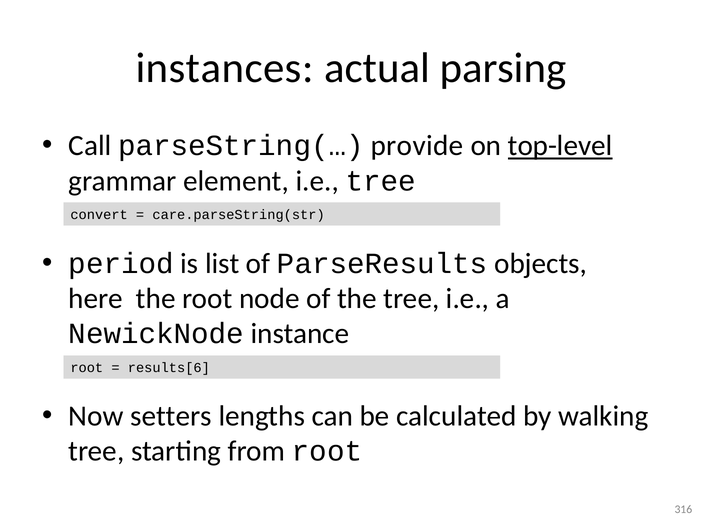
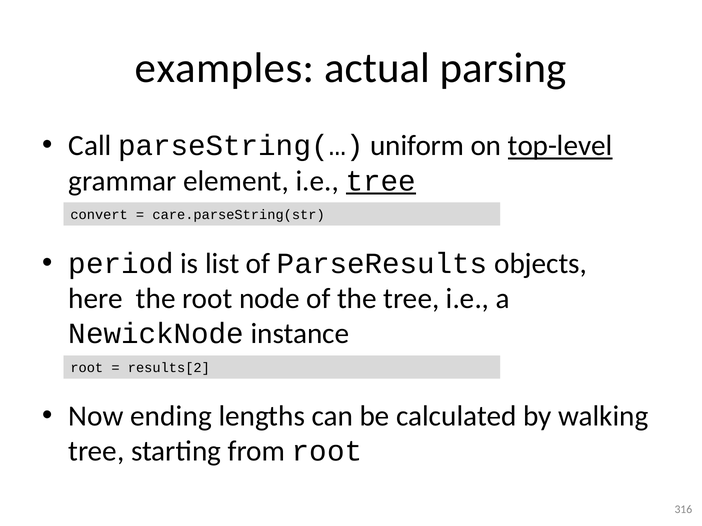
instances: instances -> examples
provide: provide -> uniform
tree at (381, 181) underline: none -> present
results[6: results[6 -> results[2
setters: setters -> ending
